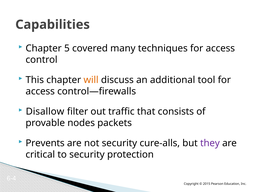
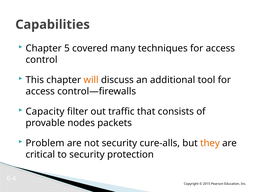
Disallow: Disallow -> Capacity
Prevents: Prevents -> Problem
they colour: purple -> orange
